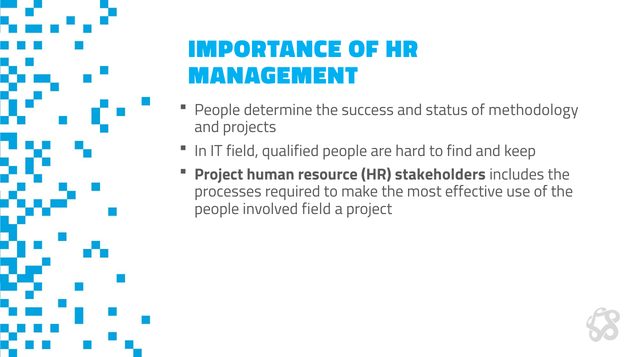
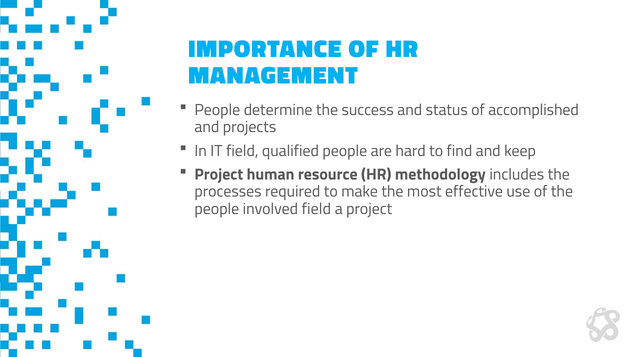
methodology: methodology -> accomplished
stakeholders: stakeholders -> methodology
